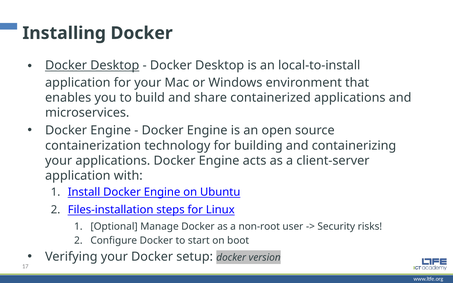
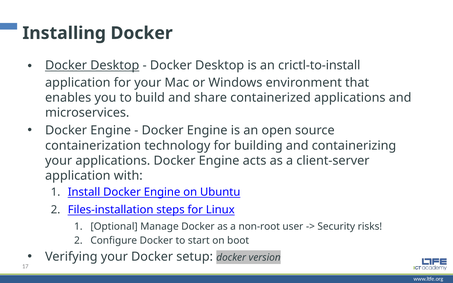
local-to-install: local-to-install -> crictl-to-install
